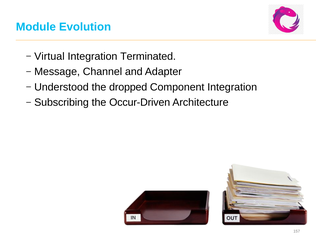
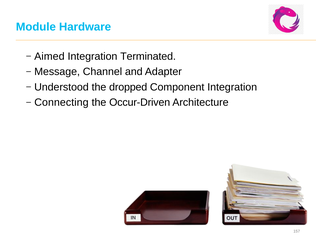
Evolution: Evolution -> Hardware
Virtual: Virtual -> Aimed
Subscribing: Subscribing -> Connecting
